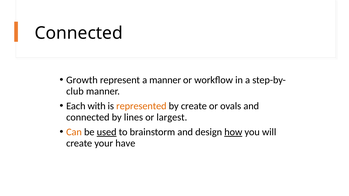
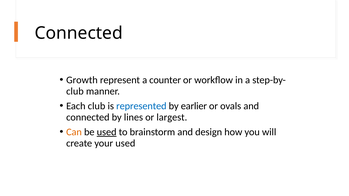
a manner: manner -> counter
Each with: with -> club
represented colour: orange -> blue
by create: create -> earlier
how underline: present -> none
your have: have -> used
